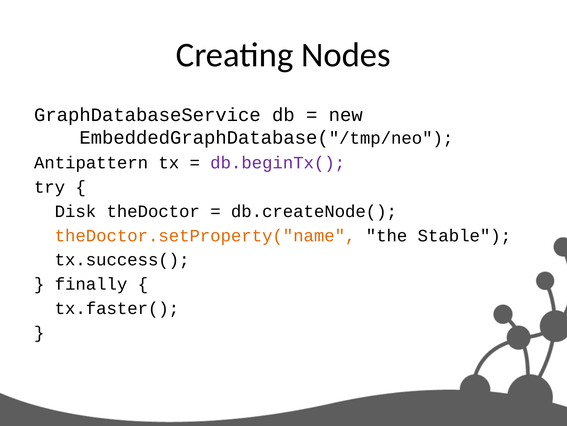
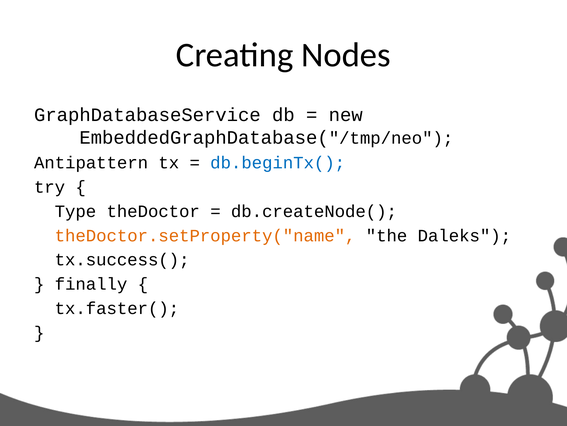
db.beginTx( colour: purple -> blue
Disk: Disk -> Type
Stable: Stable -> Daleks
